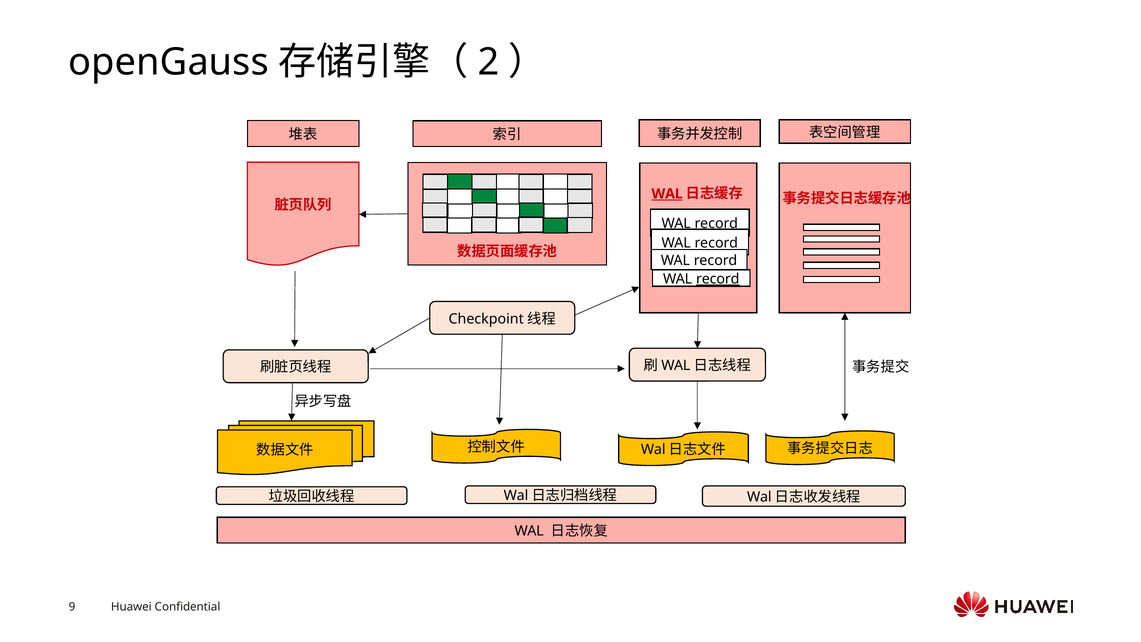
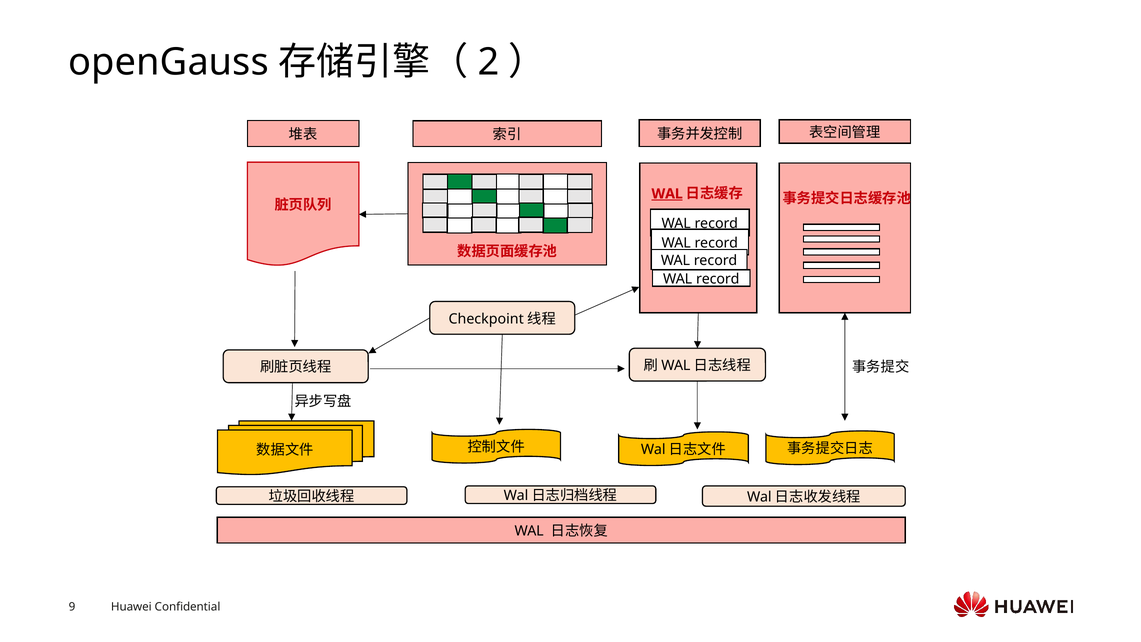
record at (718, 279) underline: present -> none
